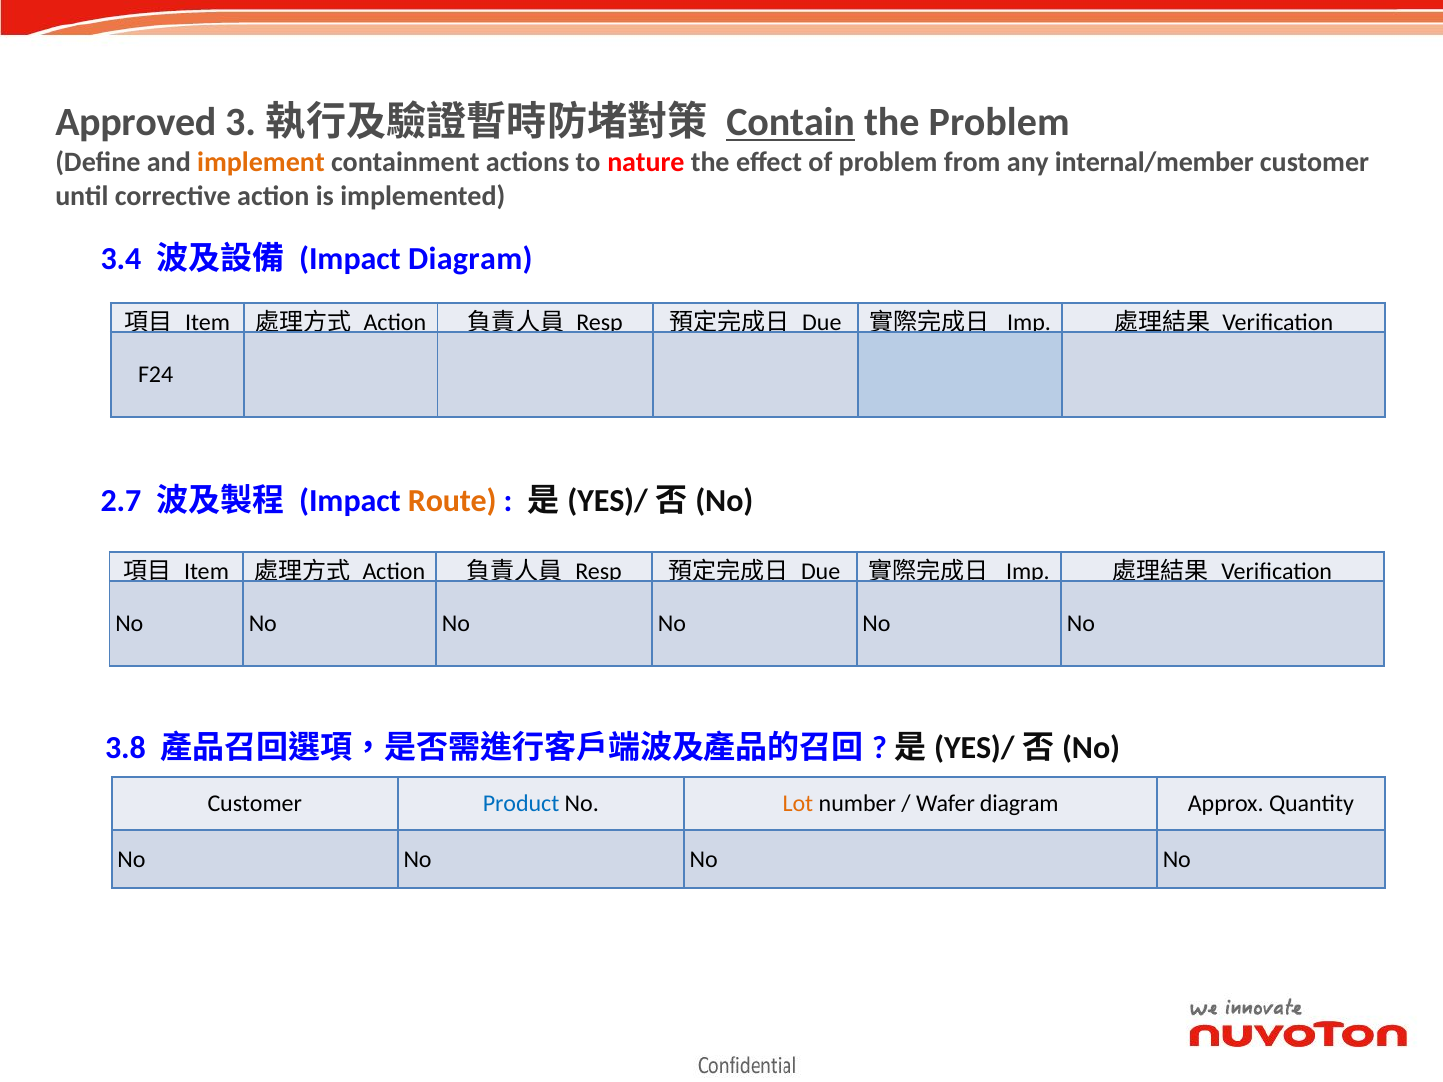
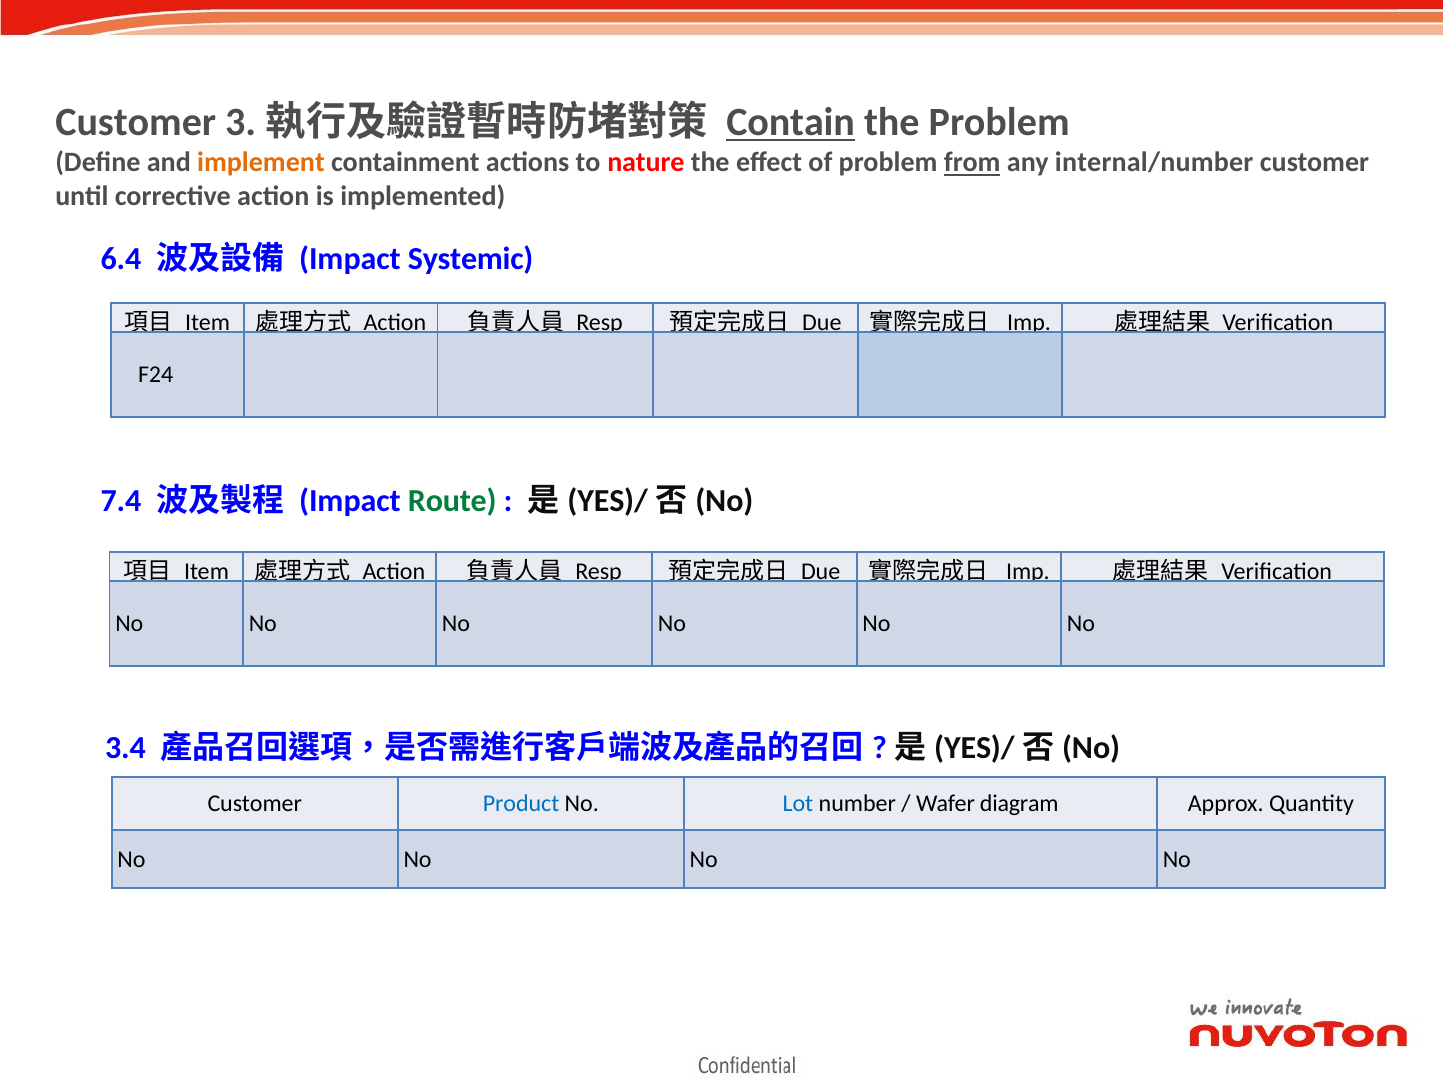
Approved at (136, 123): Approved -> Customer
from underline: none -> present
internal/member: internal/member -> internal/number
3.4: 3.4 -> 6.4
Impact Diagram: Diagram -> Systemic
2.7: 2.7 -> 7.4
Route colour: orange -> green
3.8: 3.8 -> 3.4
Lot colour: orange -> blue
